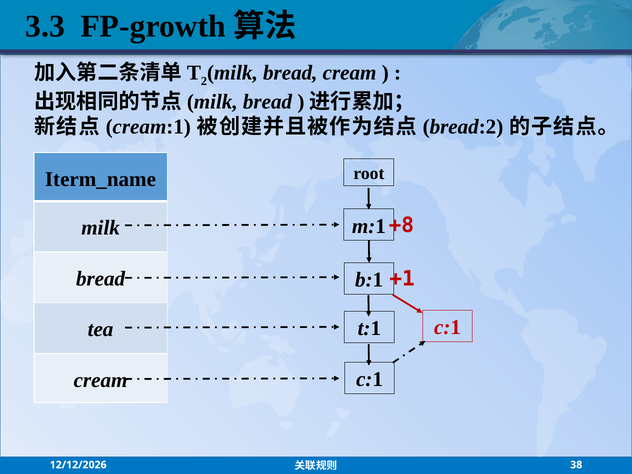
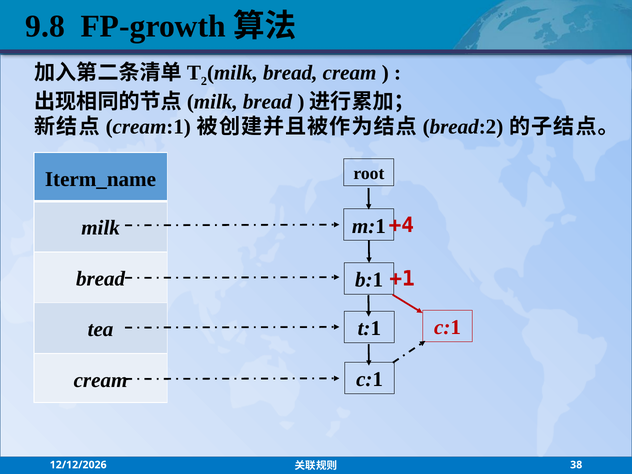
3.3: 3.3 -> 9.8
+8: +8 -> +4
